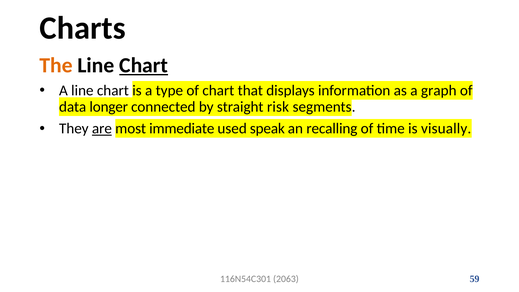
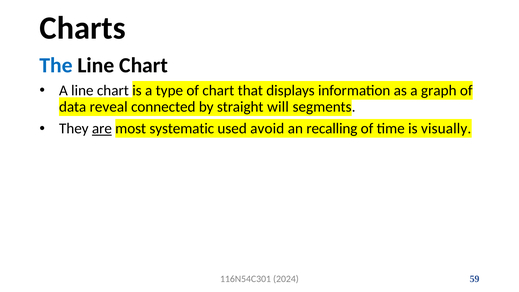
The colour: orange -> blue
Chart at (144, 65) underline: present -> none
longer: longer -> reveal
risk: risk -> will
immediate: immediate -> systematic
speak: speak -> avoid
2063: 2063 -> 2024
